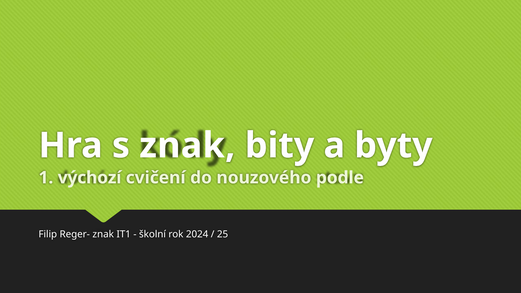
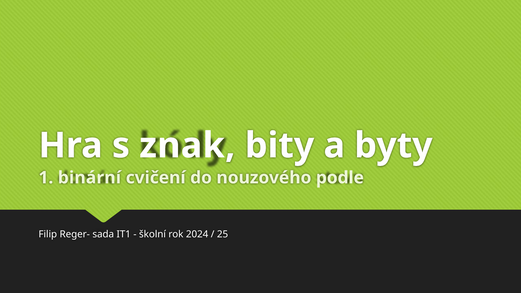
výchozí: výchozí -> binární
Reger- znak: znak -> sada
